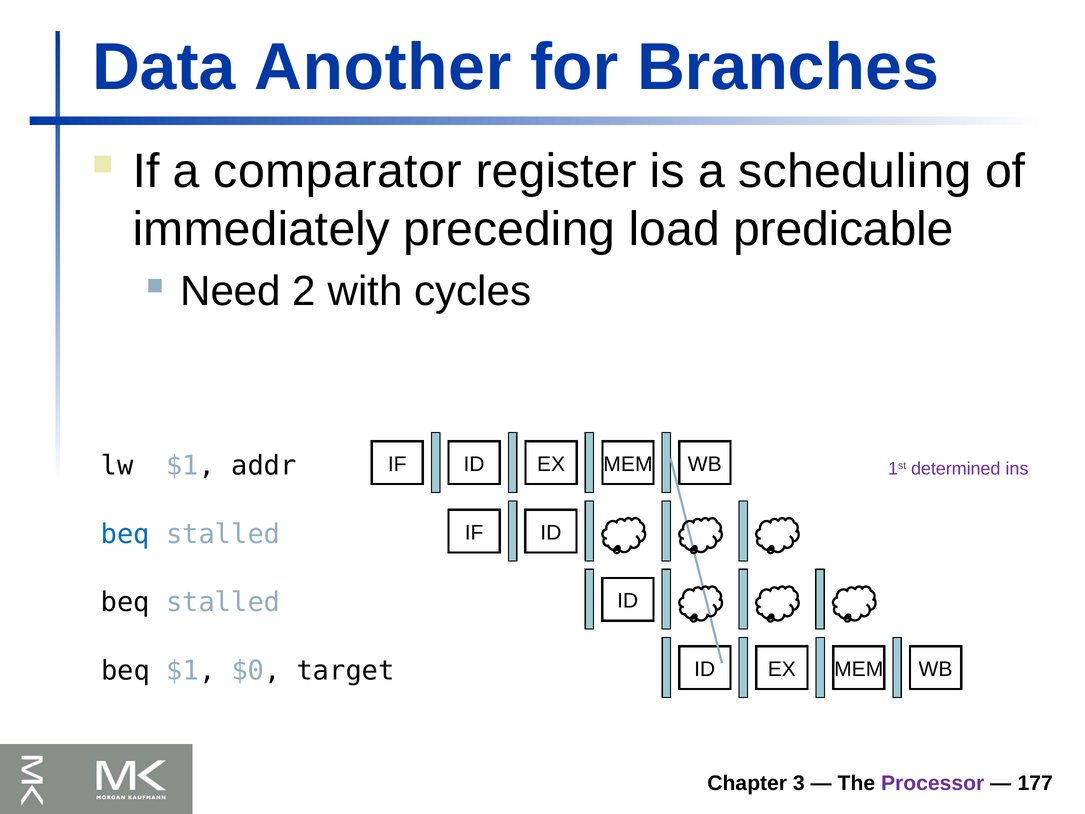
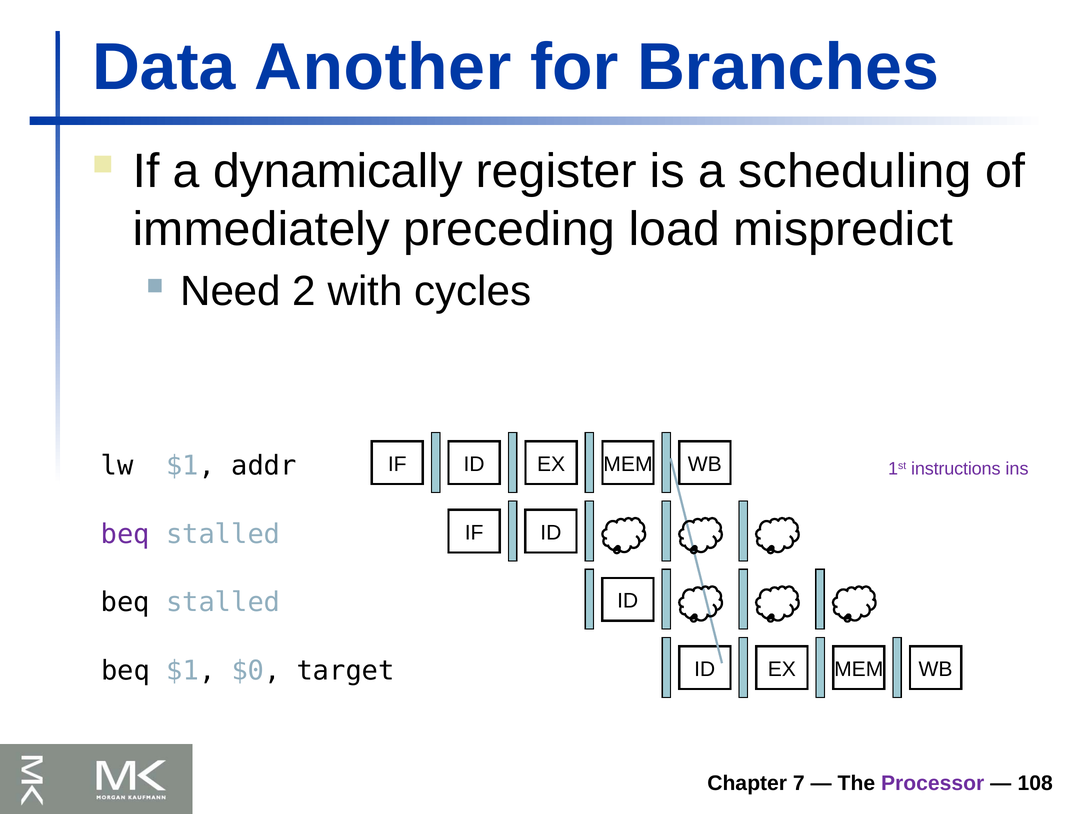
comparator: comparator -> dynamically
predicable: predicable -> mispredict
determined: determined -> instructions
beq at (125, 534) colour: blue -> purple
3: 3 -> 7
177: 177 -> 108
